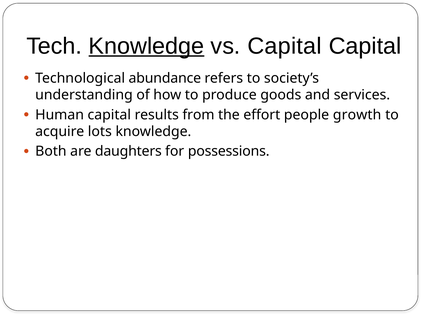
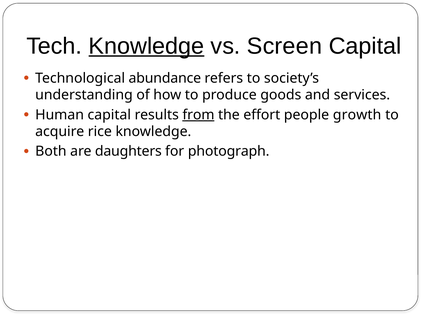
vs Capital: Capital -> Screen
from underline: none -> present
lots: lots -> rice
possessions: possessions -> photograph
